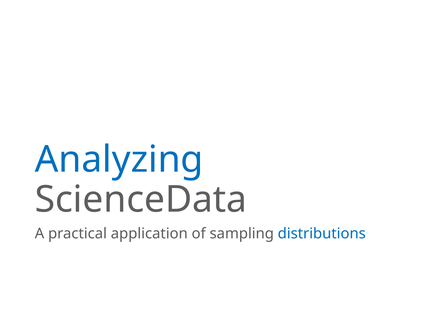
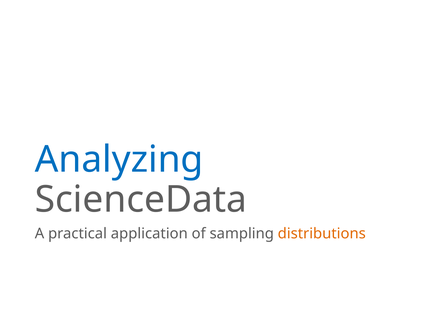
distributions colour: blue -> orange
